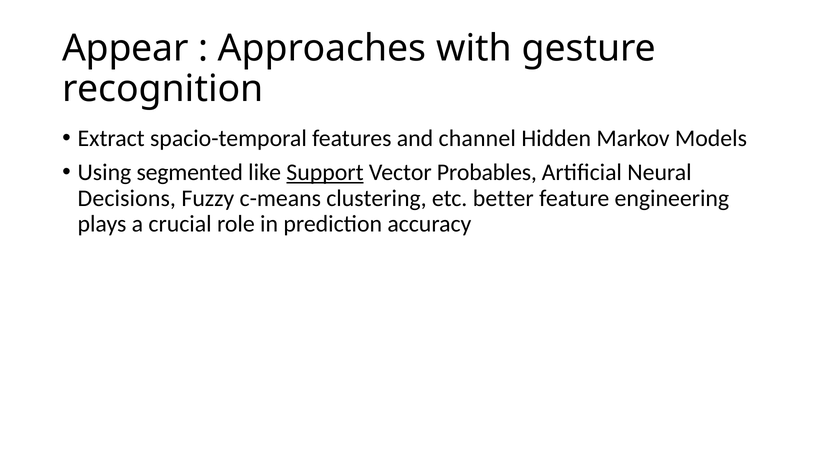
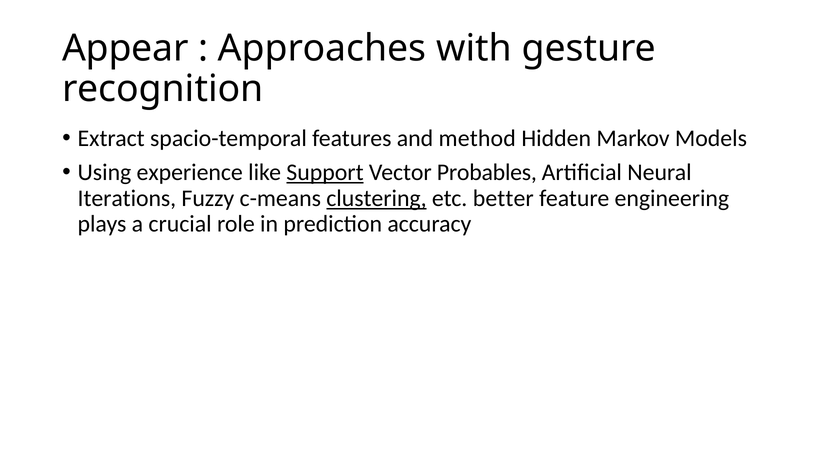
channel: channel -> method
segmented: segmented -> experience
Decisions: Decisions -> Iterations
clustering underline: none -> present
